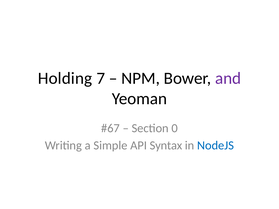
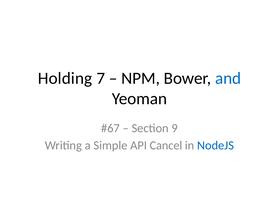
and colour: purple -> blue
0: 0 -> 9
Syntax: Syntax -> Cancel
